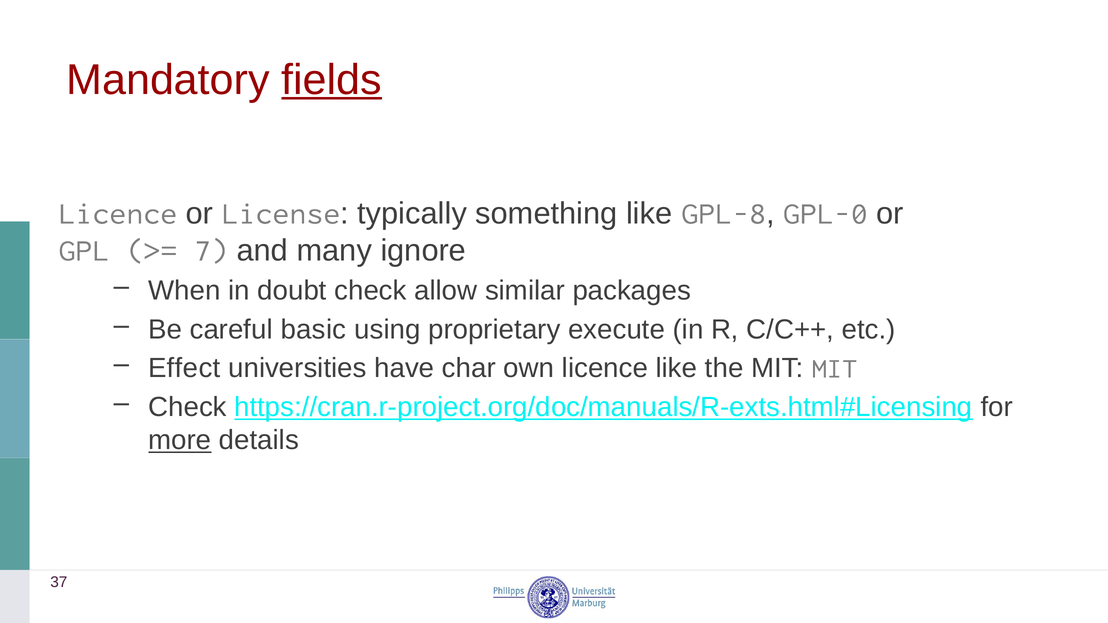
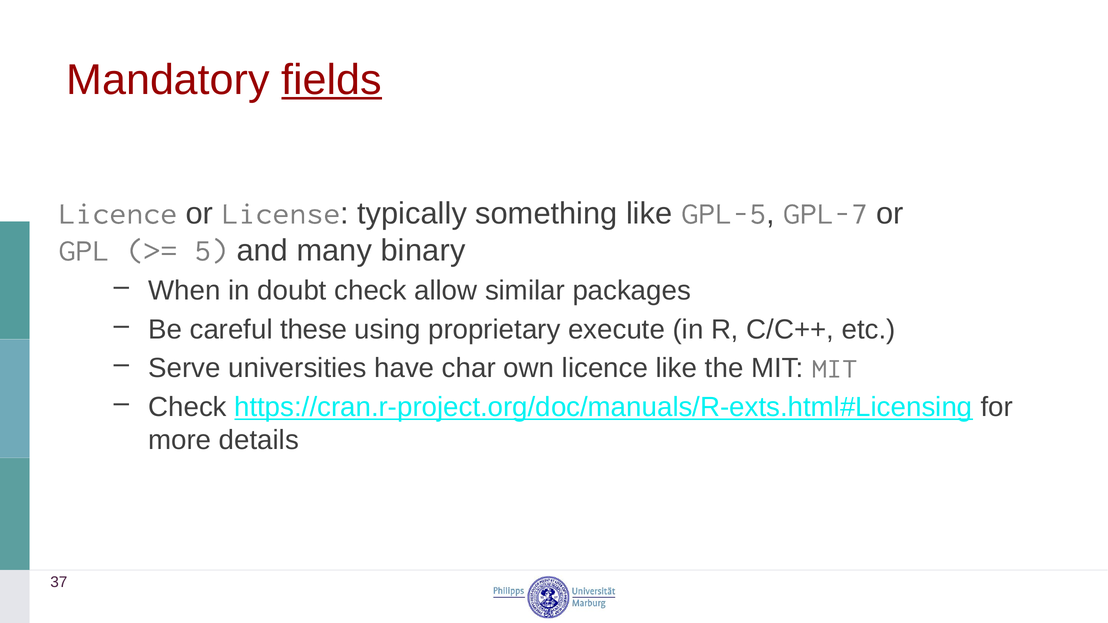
GPL-8: GPL-8 -> GPL-5
GPL-0: GPL-0 -> GPL-7
7: 7 -> 5
ignore: ignore -> binary
basic: basic -> these
Effect: Effect -> Serve
more underline: present -> none
